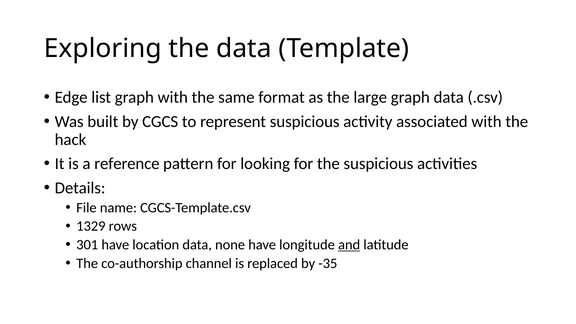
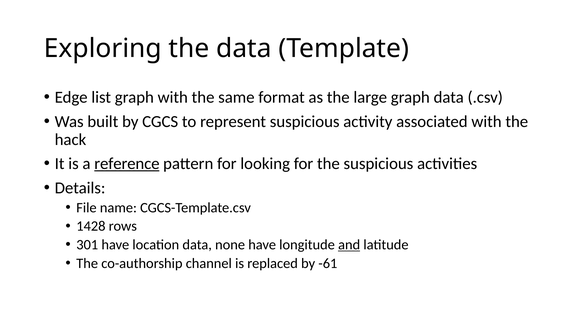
reference underline: none -> present
1329: 1329 -> 1428
-35: -35 -> -61
